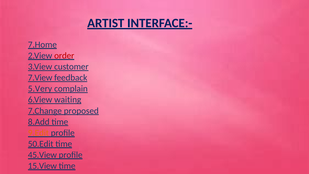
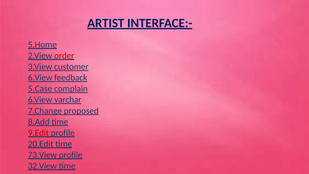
7.Home: 7.Home -> 5.Home
7.View at (40, 78): 7.View -> 6.View
5.Very: 5.Very -> 5.Case
waiting: waiting -> varchar
9.Edit colour: orange -> red
50.Edit: 50.Edit -> 20.Edit
45.View: 45.View -> 73.View
15.View: 15.View -> 32.View
